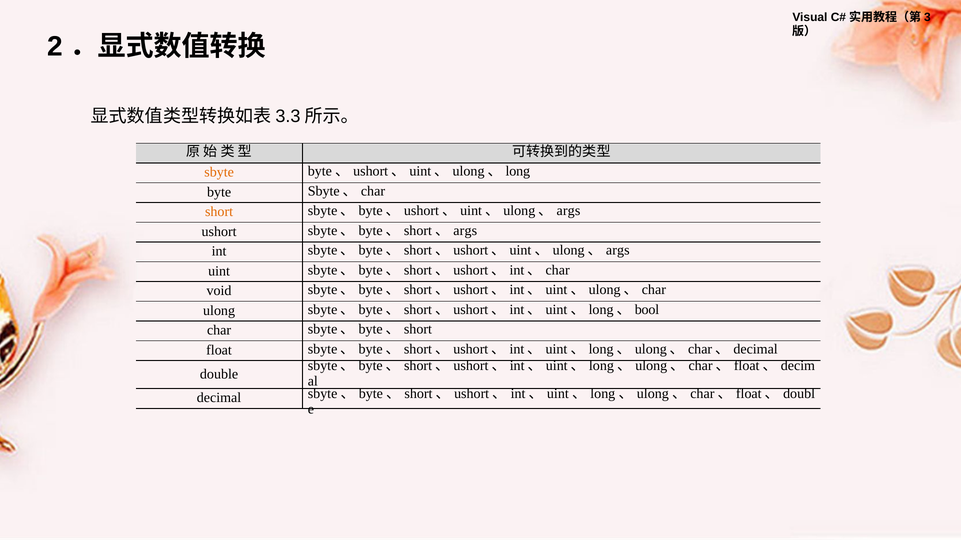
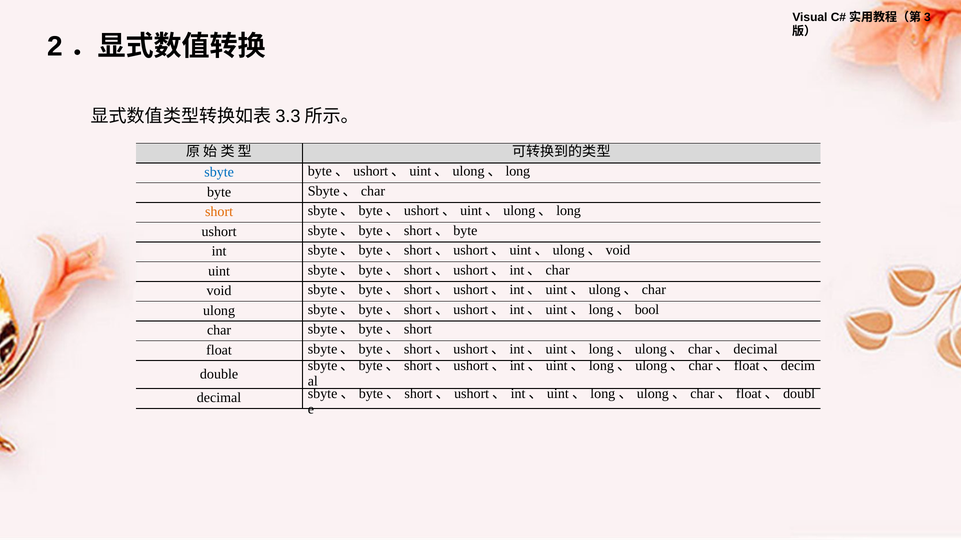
sbyte colour: orange -> blue
args at (568, 211): args -> long
args at (465, 231): args -> byte
args at (618, 250): args -> void
